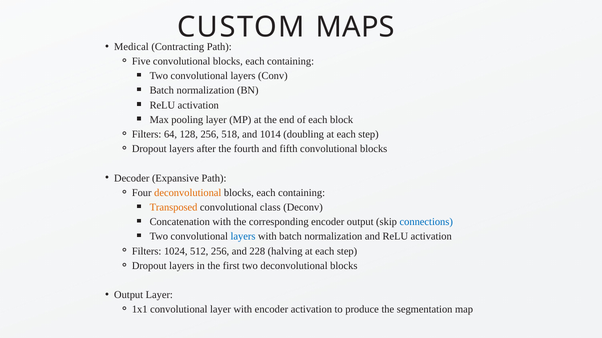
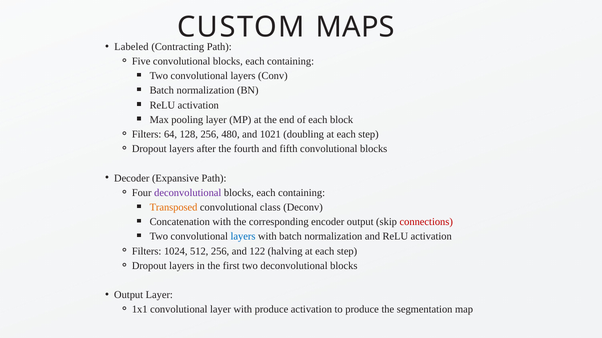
Medical: Medical -> Labeled
518: 518 -> 480
1014: 1014 -> 1021
deconvolutional at (188, 193) colour: orange -> purple
connections colour: blue -> red
228: 228 -> 122
with encoder: encoder -> produce
